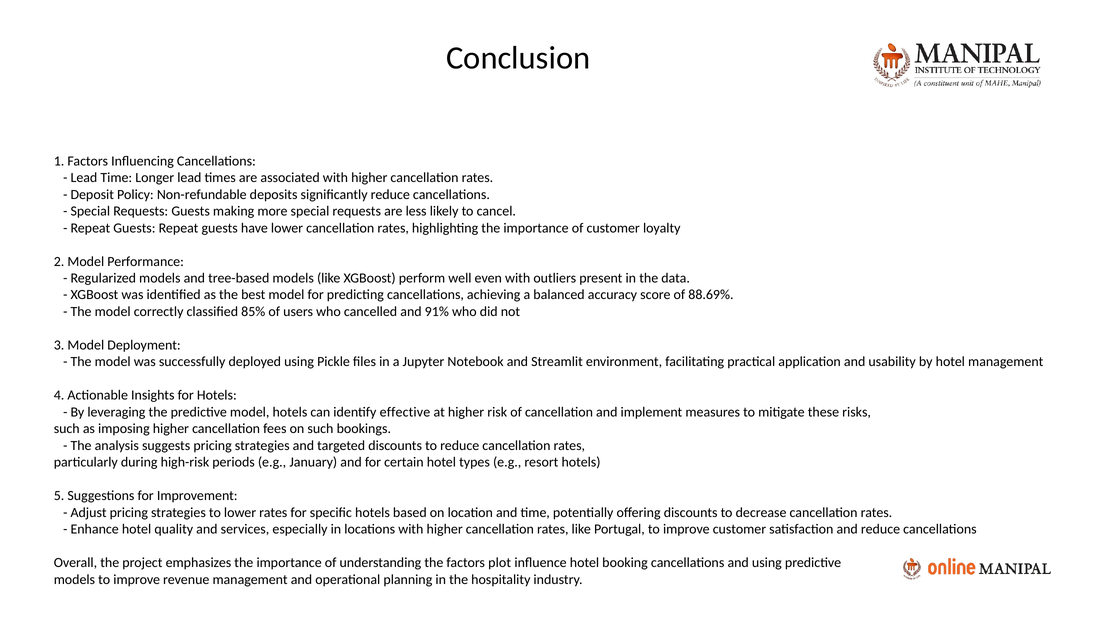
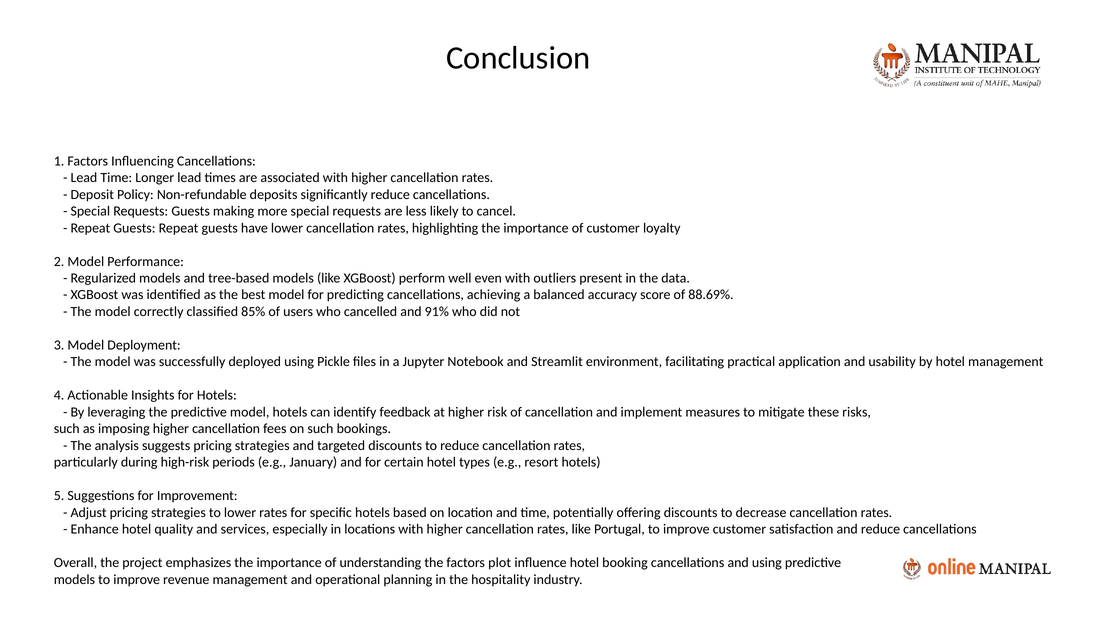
effective: effective -> feedback
